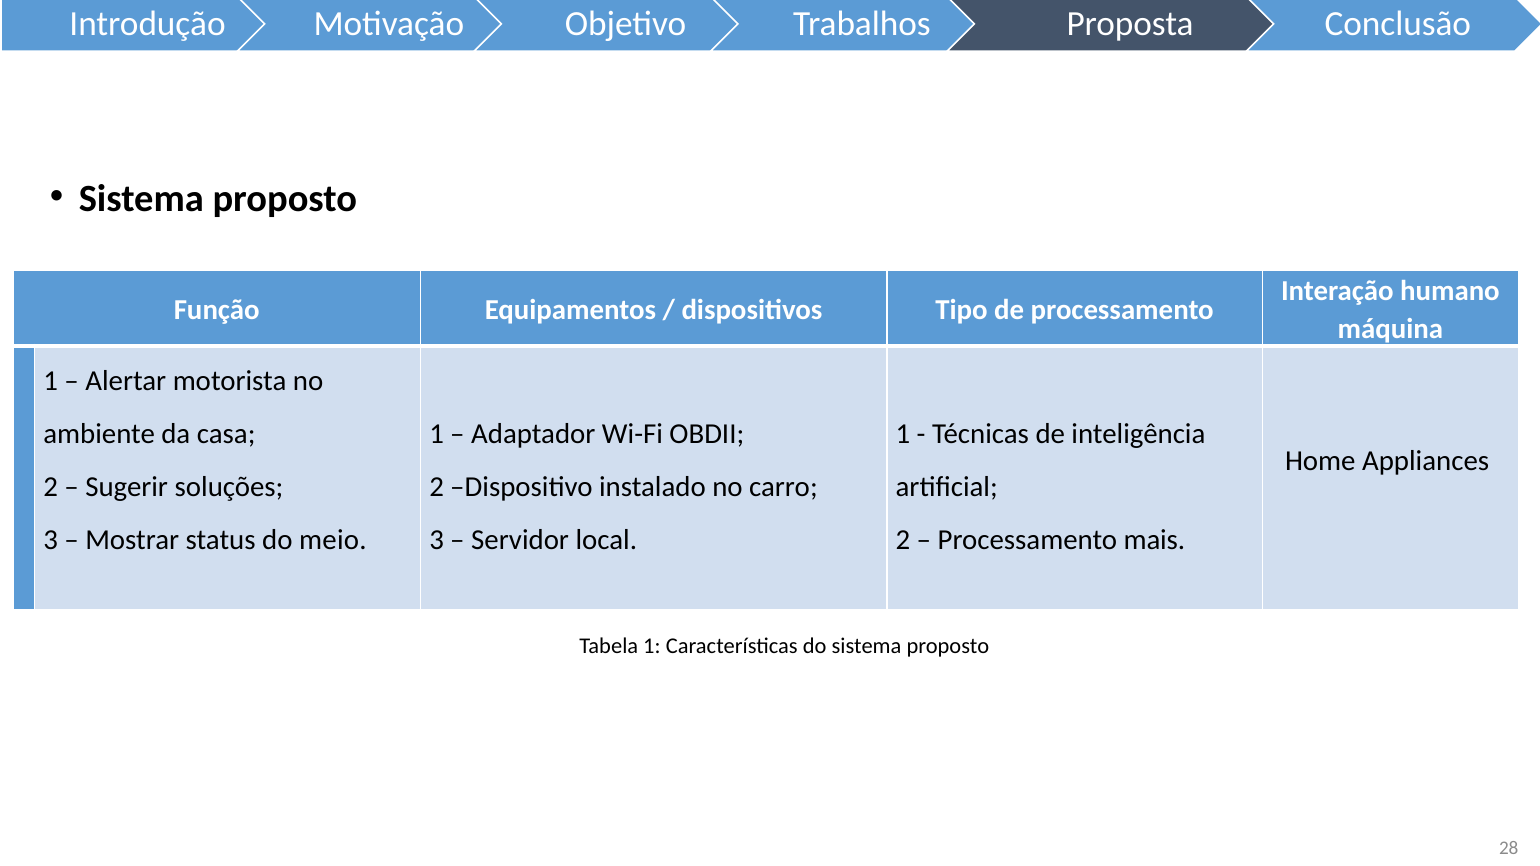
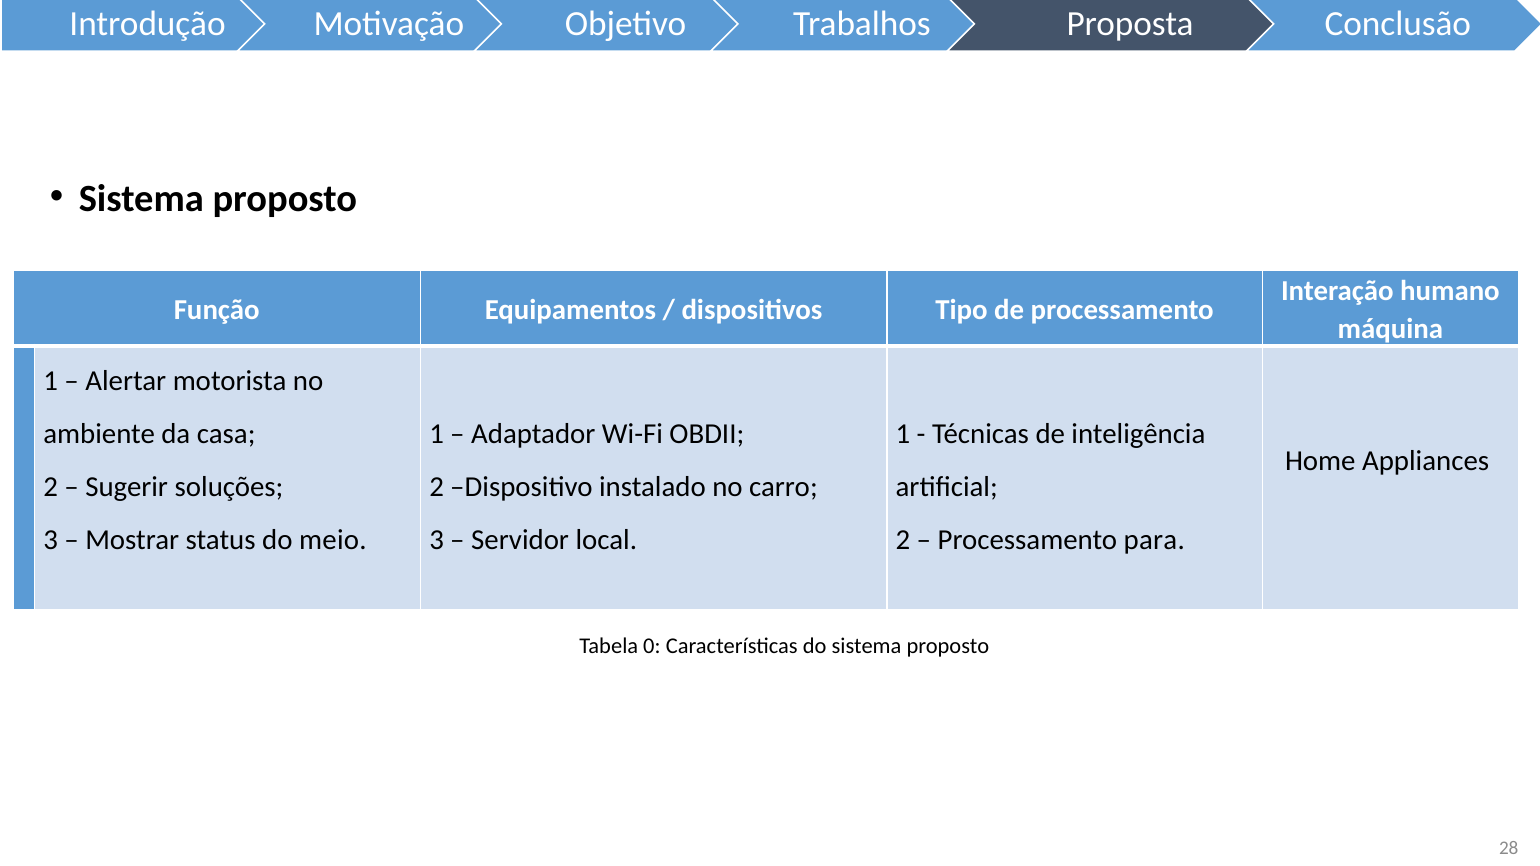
mais: mais -> para
Tabela 1: 1 -> 0
